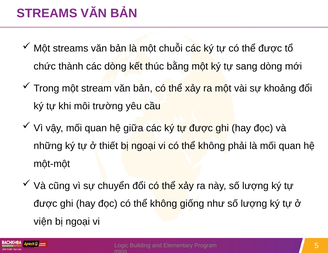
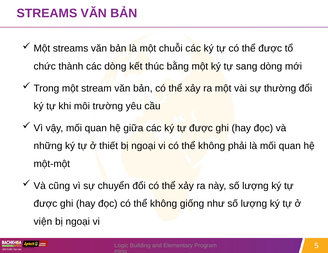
khoảng: khoảng -> thường
